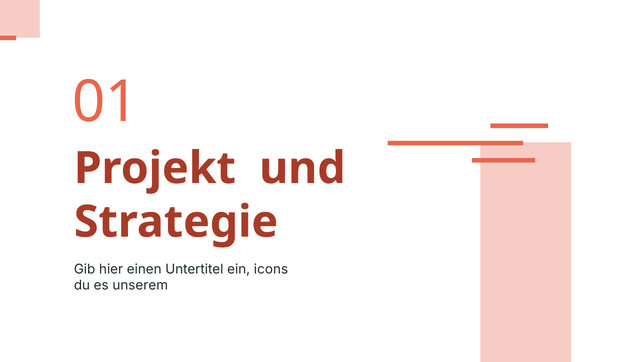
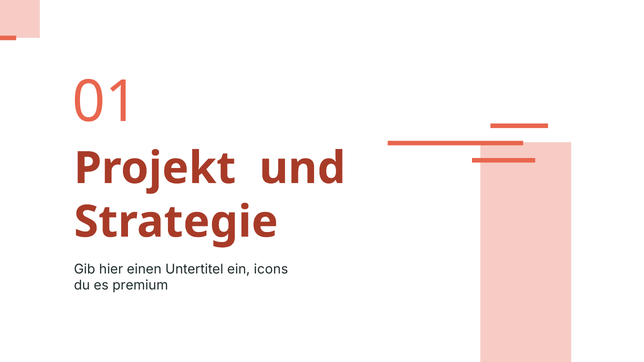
unserem: unserem -> premium
